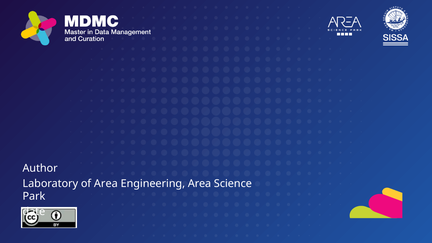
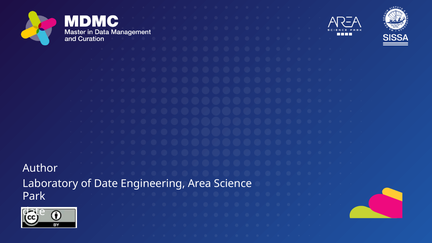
of Area: Area -> Date
